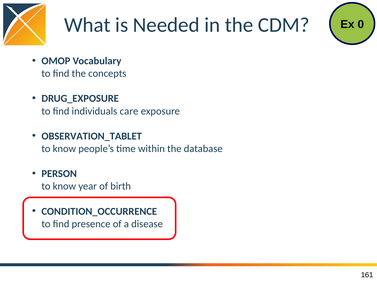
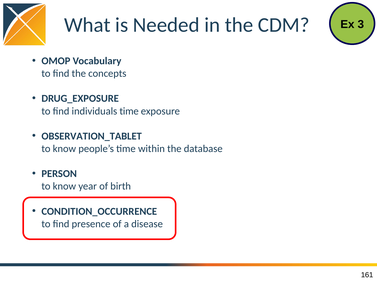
0: 0 -> 3
individuals care: care -> time
